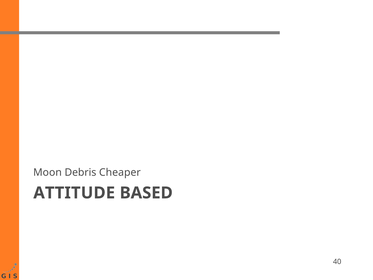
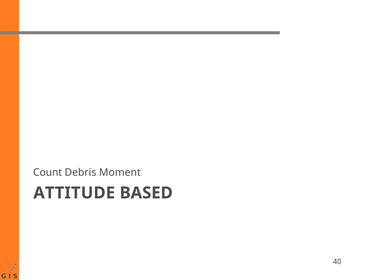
Moon: Moon -> Count
Cheaper: Cheaper -> Moment
